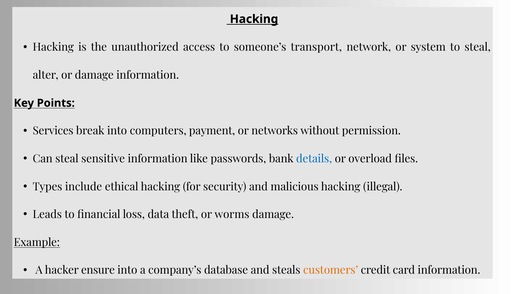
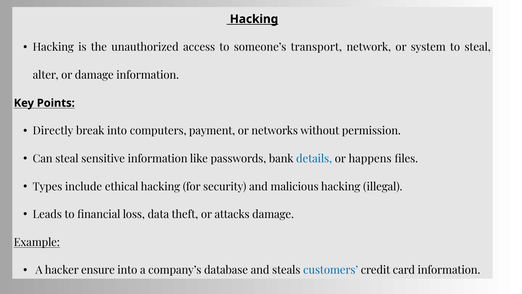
Services: Services -> Directly
overload: overload -> happens
worms: worms -> attacks
customers colour: orange -> blue
